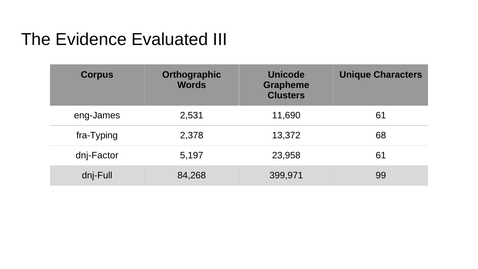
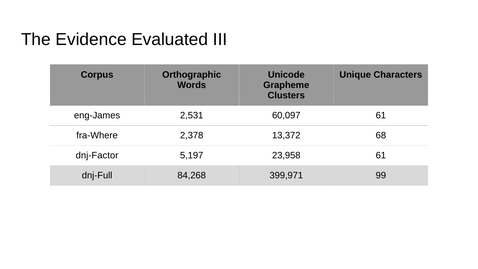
11,690: 11,690 -> 60,097
fra-Typing: fra-Typing -> fra-Where
